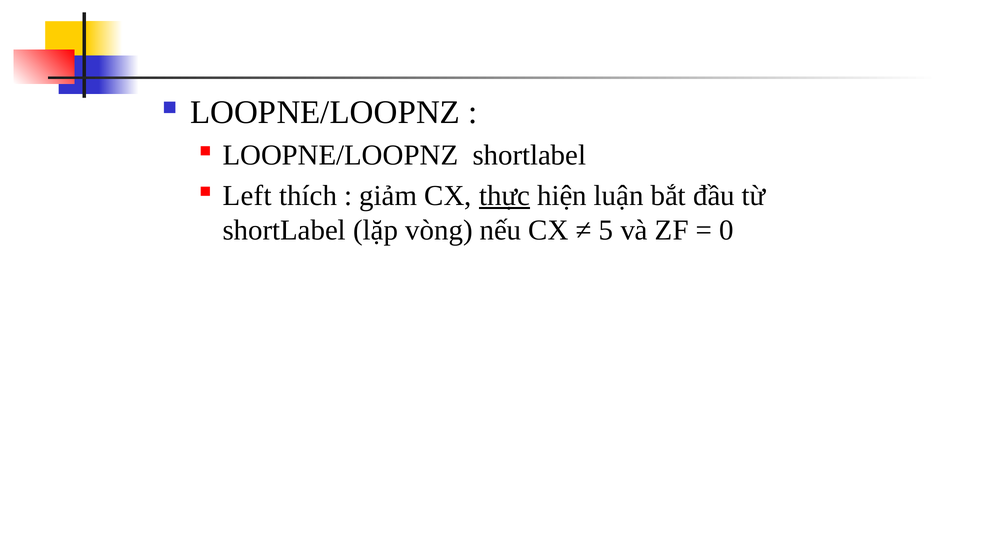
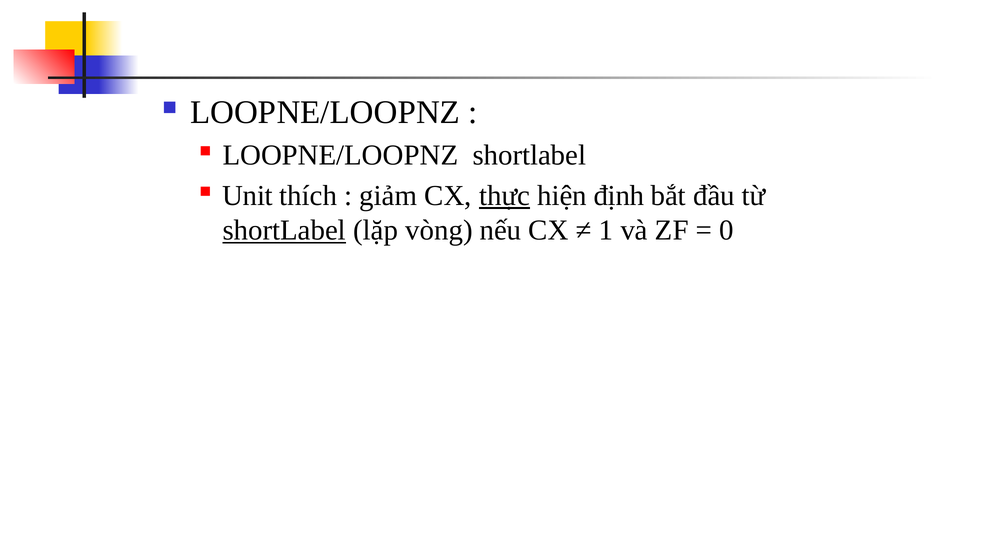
Left: Left -> Unit
luận: luận -> định
shortLabel at (284, 230) underline: none -> present
5: 5 -> 1
